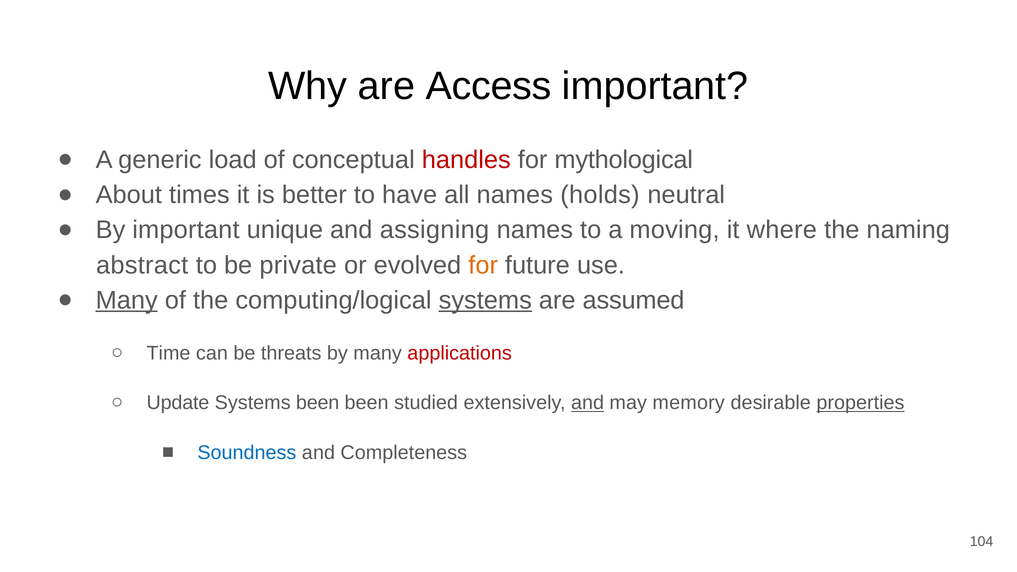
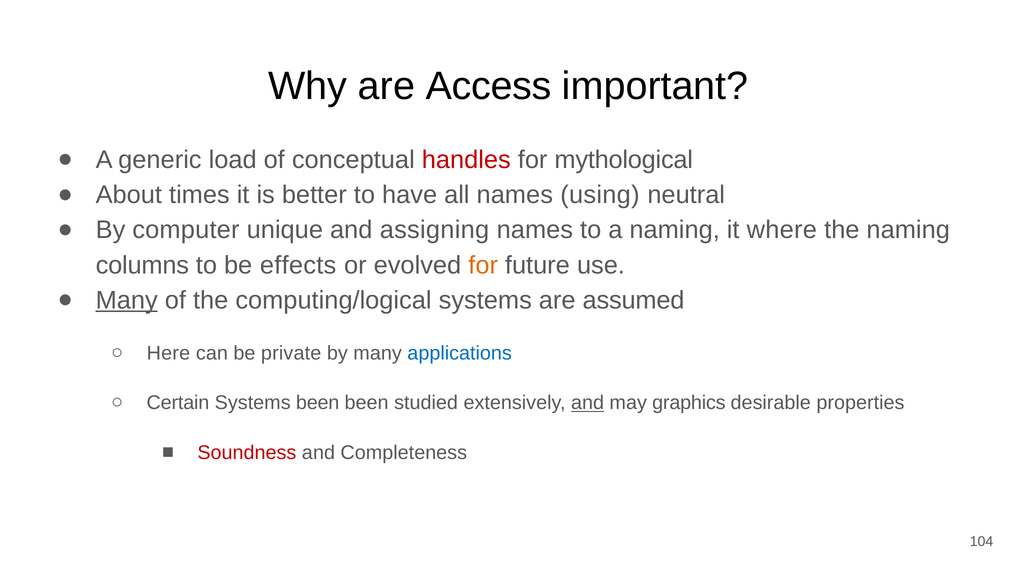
holds: holds -> using
By important: important -> computer
a moving: moving -> naming
abstract: abstract -> columns
private: private -> effects
systems at (485, 300) underline: present -> none
Time: Time -> Here
threats: threats -> private
applications colour: red -> blue
Update: Update -> Certain
memory: memory -> graphics
properties underline: present -> none
Soundness colour: blue -> red
